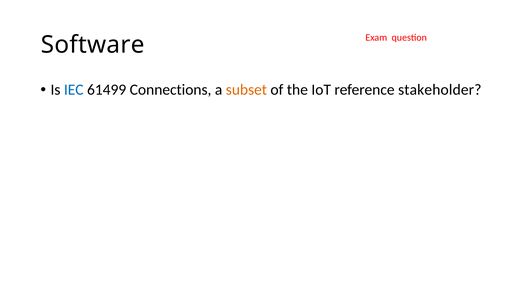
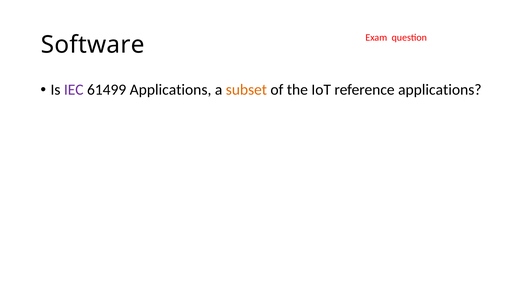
IEC colour: blue -> purple
61499 Connections: Connections -> Applications
reference stakeholder: stakeholder -> applications
